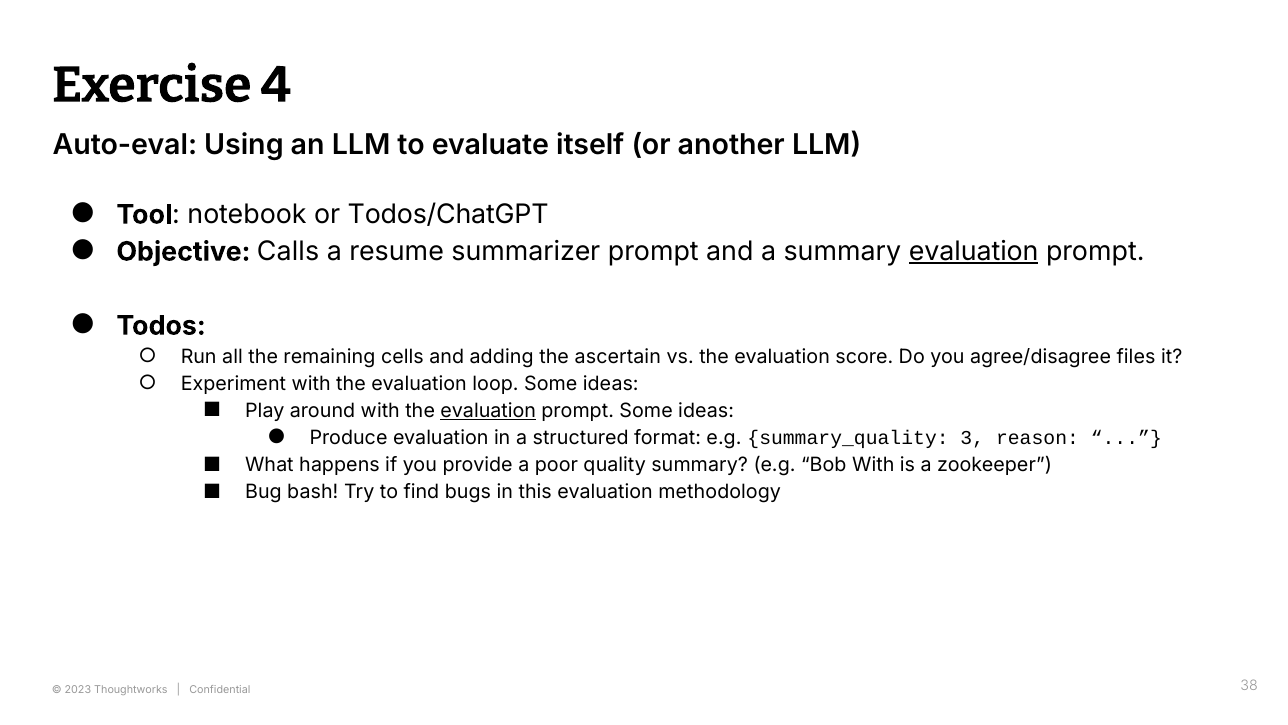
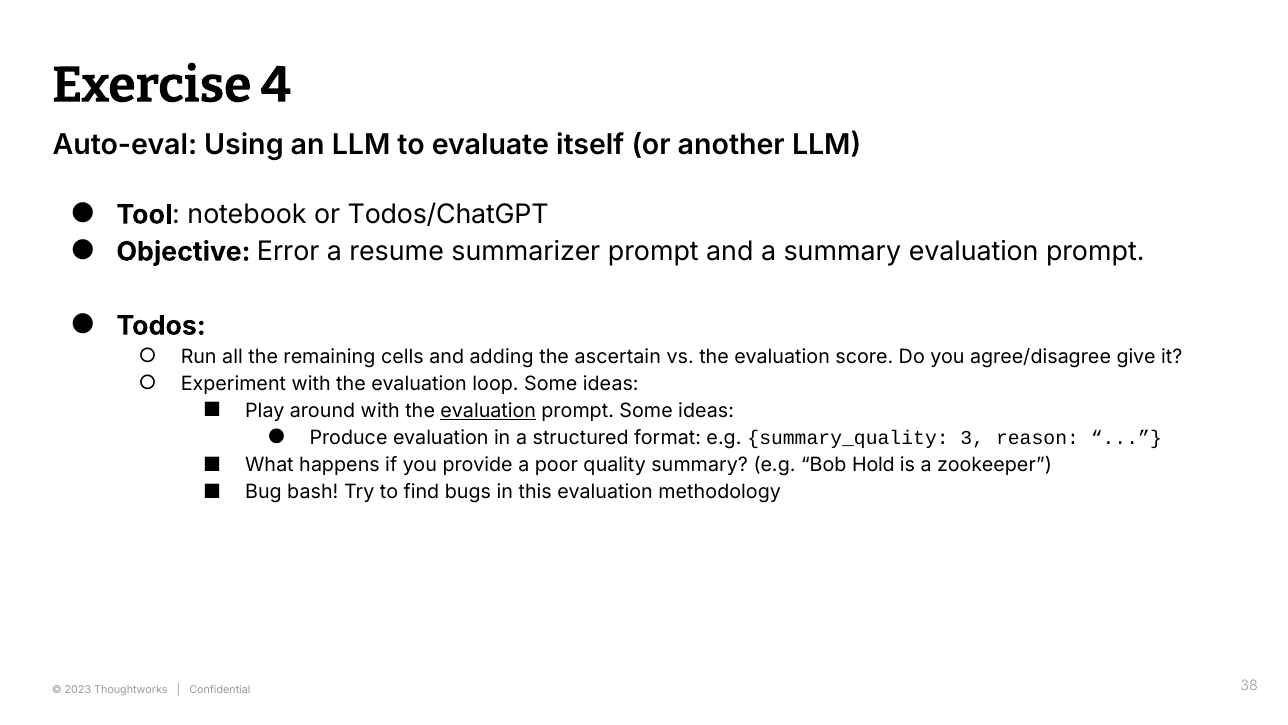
Calls: Calls -> Error
evaluation at (974, 252) underline: present -> none
files: files -> give
Bob With: With -> Hold
